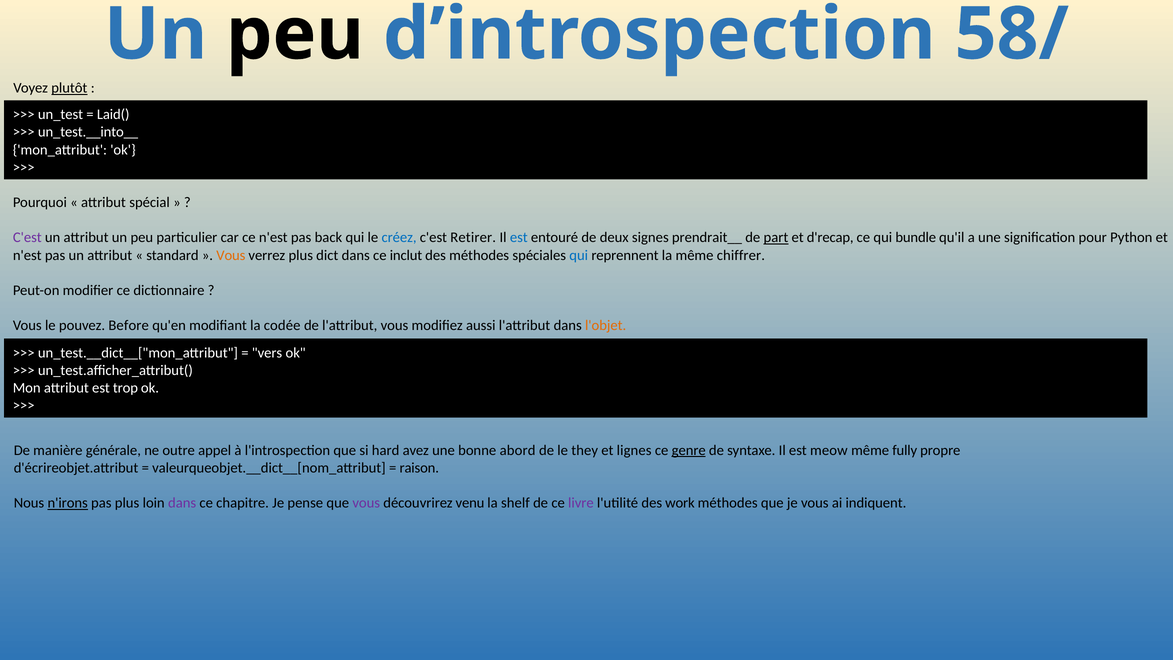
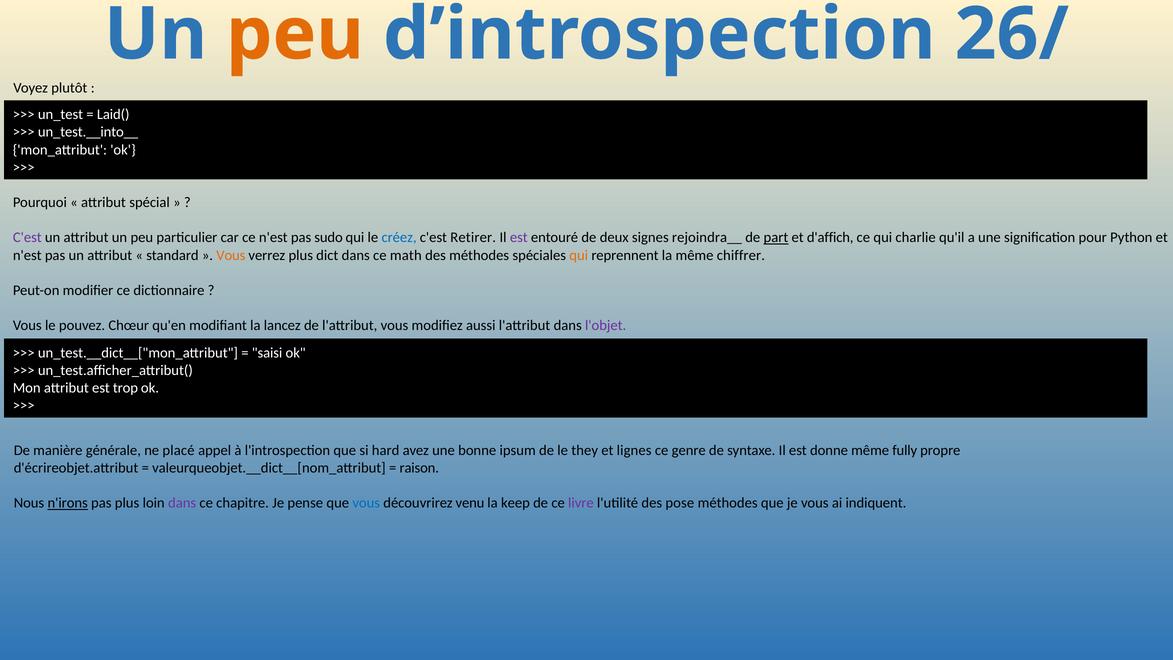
peu at (295, 34) colour: black -> orange
58/: 58/ -> 26/
plutôt underline: present -> none
back: back -> sudo
est at (519, 238) colour: blue -> purple
prendrait__: prendrait__ -> rejoindra__
d'recap: d'recap -> d'affich
bundle: bundle -> charlie
inclut: inclut -> math
qui at (579, 255) colour: blue -> orange
Before: Before -> Chœur
codée: codée -> lancez
l'objet colour: orange -> purple
vers: vers -> saisi
outre: outre -> placé
abord: abord -> ipsum
genre underline: present -> none
meow: meow -> donne
vous at (366, 503) colour: purple -> blue
shelf: shelf -> keep
work: work -> pose
